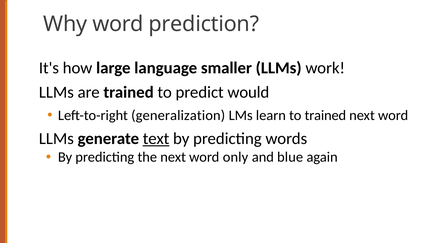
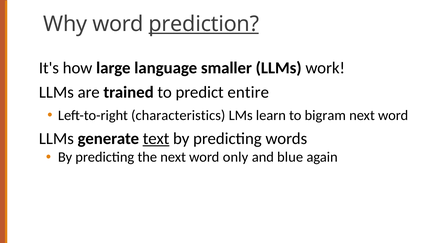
prediction underline: none -> present
would: would -> entire
generalization: generalization -> characteristics
to trained: trained -> bigram
